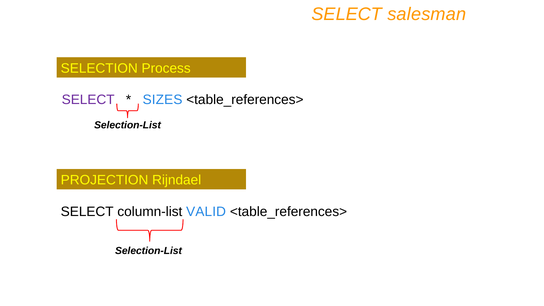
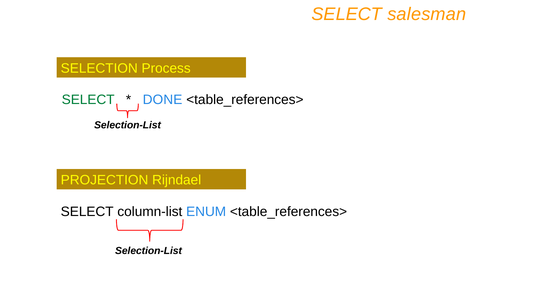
SELECT at (88, 100) colour: purple -> green
SIZES: SIZES -> DONE
VALID: VALID -> ENUM
